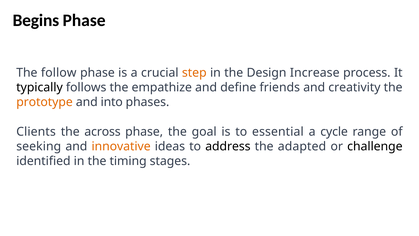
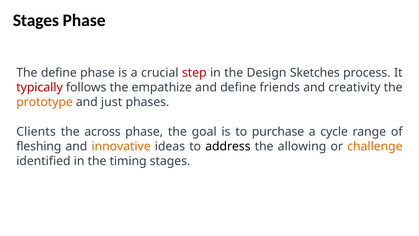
Begins at (36, 20): Begins -> Stages
The follow: follow -> define
step colour: orange -> red
Increase: Increase -> Sketches
typically colour: black -> red
into: into -> just
essential: essential -> purchase
seeking: seeking -> fleshing
adapted: adapted -> allowing
challenge colour: black -> orange
